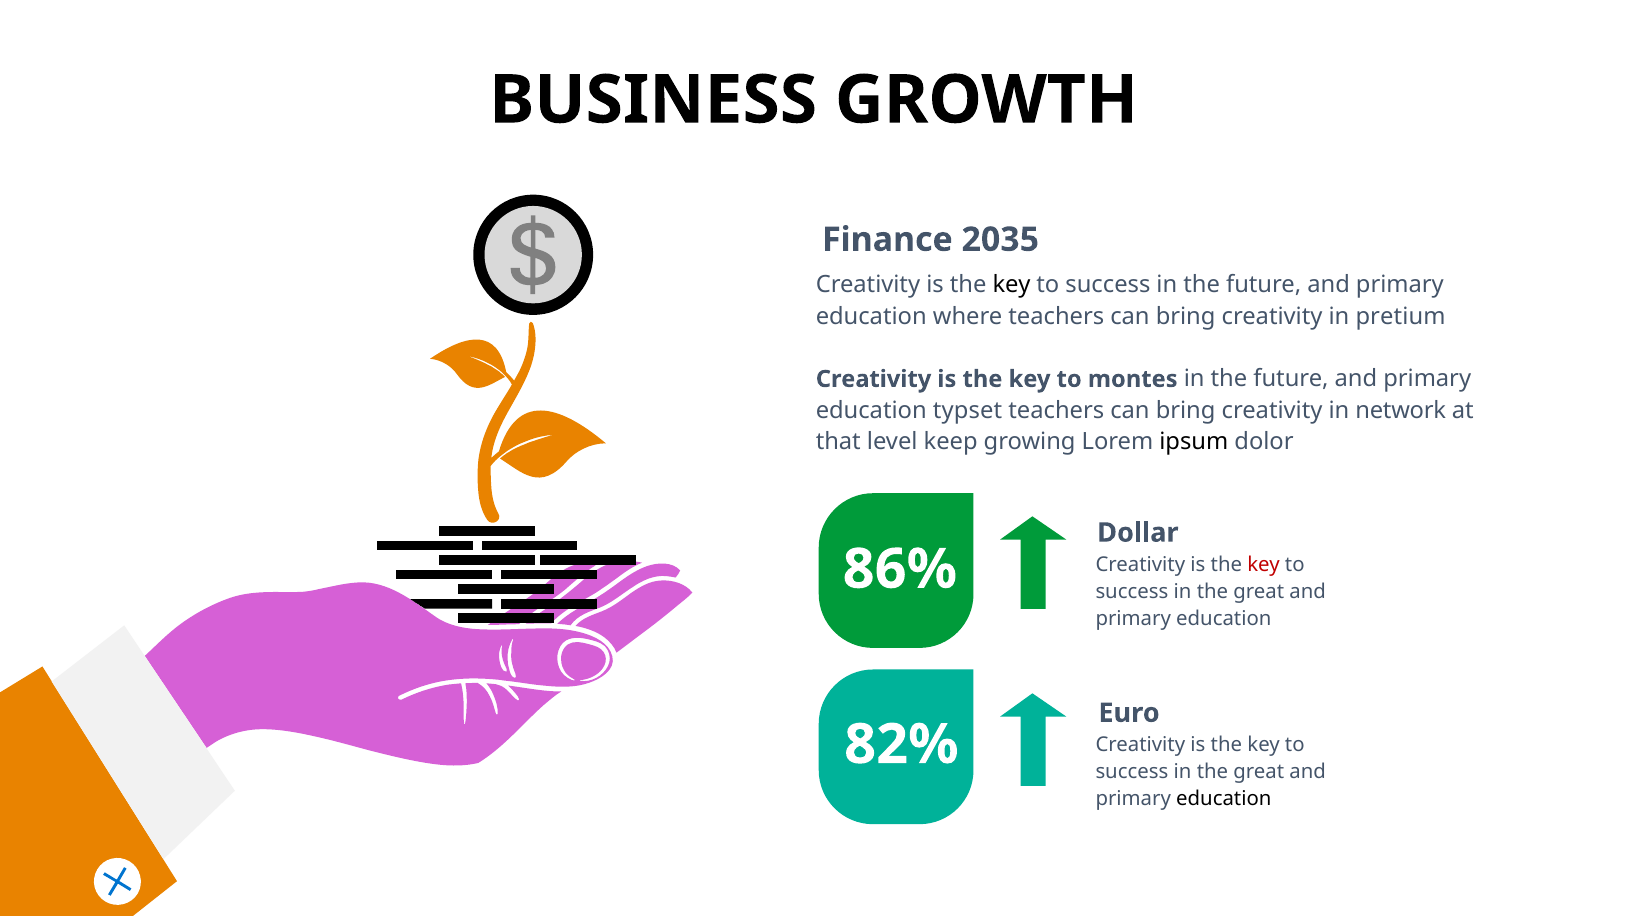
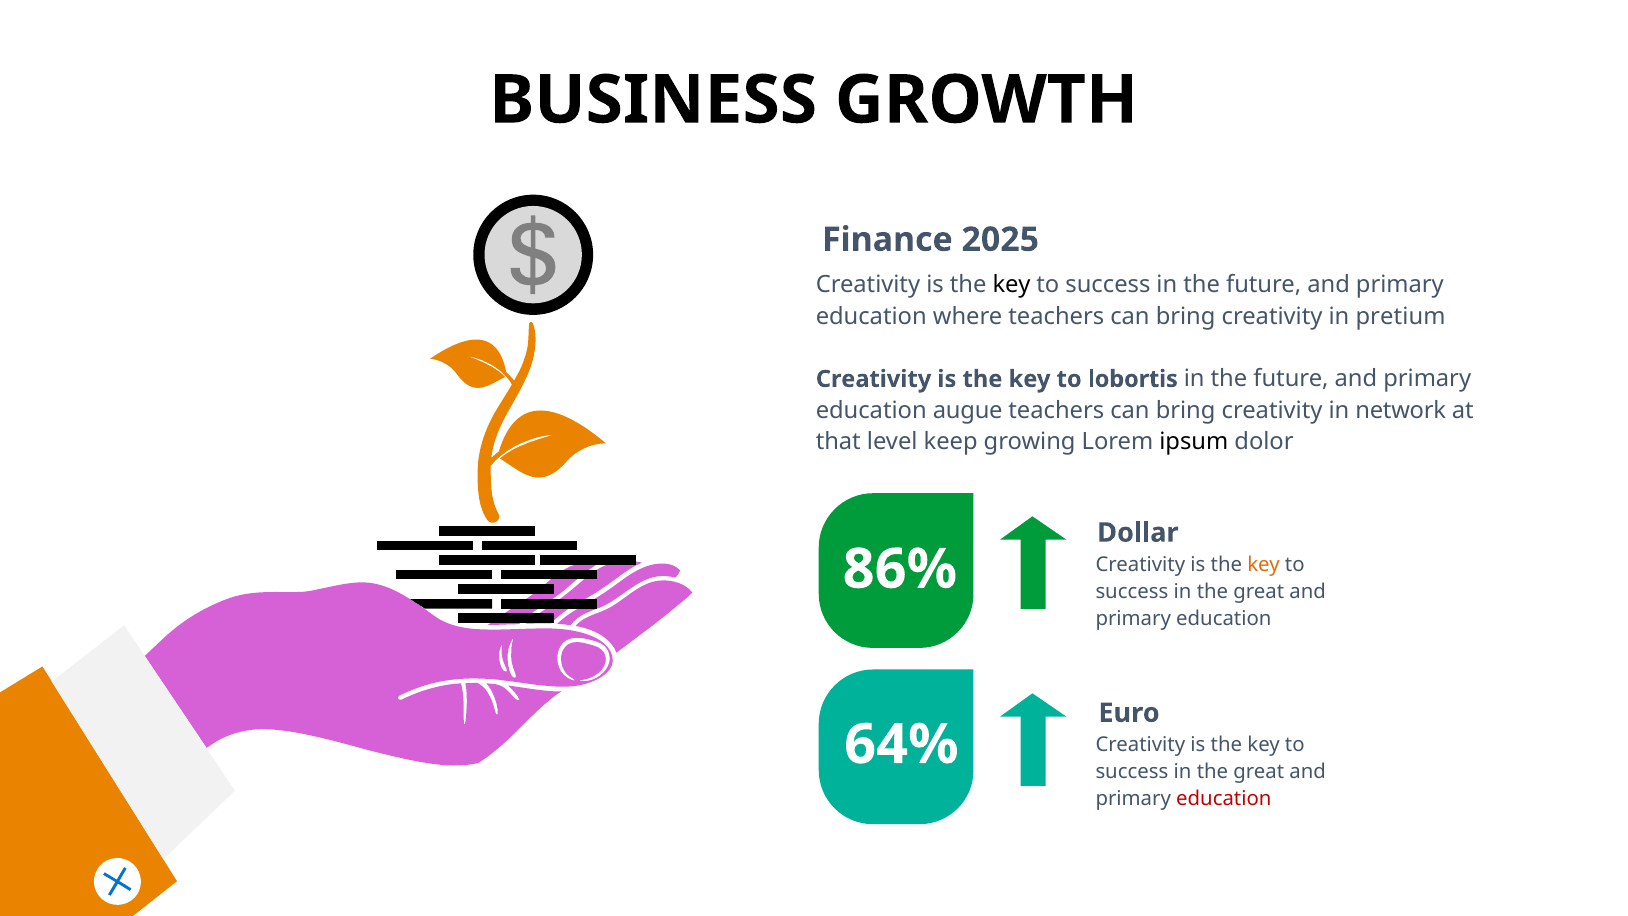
2035: 2035 -> 2025
montes: montes -> lobortis
typset: typset -> augue
key at (1264, 565) colour: red -> orange
82%: 82% -> 64%
education at (1224, 799) colour: black -> red
